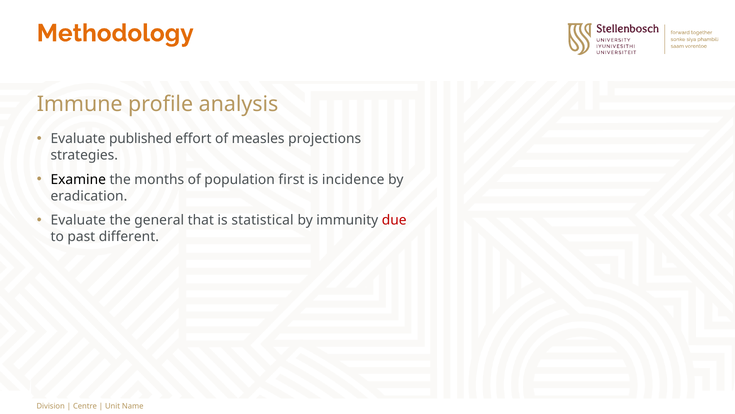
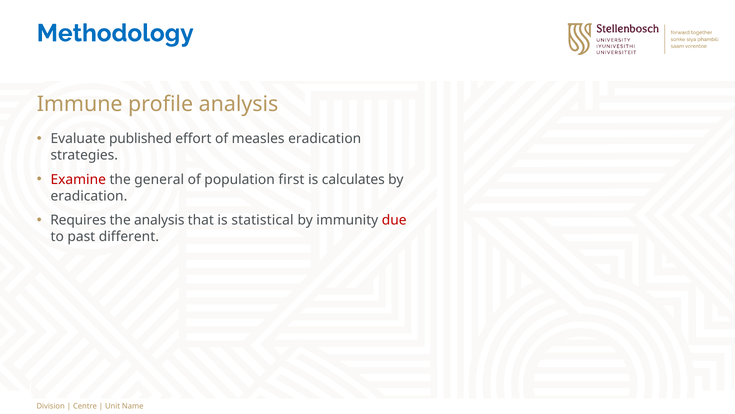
Methodology colour: orange -> blue
measles projections: projections -> eradication
Examine colour: black -> red
months: months -> general
incidence: incidence -> calculates
Evaluate at (78, 220): Evaluate -> Requires
the general: general -> analysis
